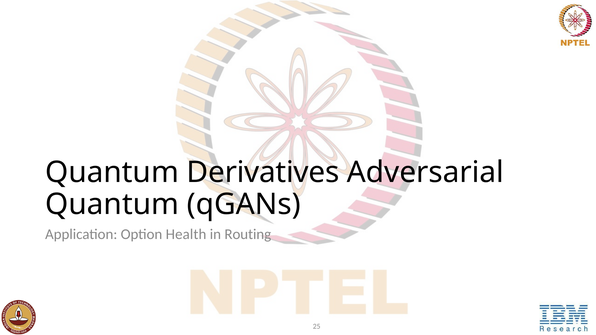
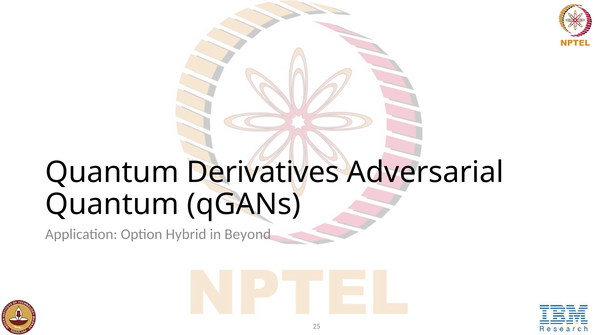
Health: Health -> Hybrid
Routing: Routing -> Beyond
